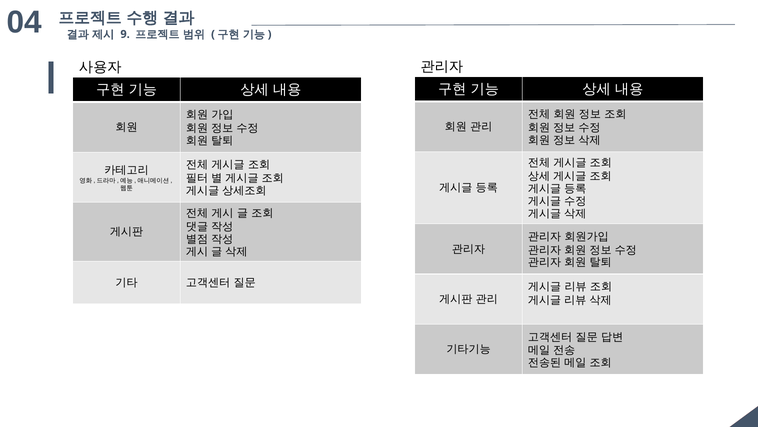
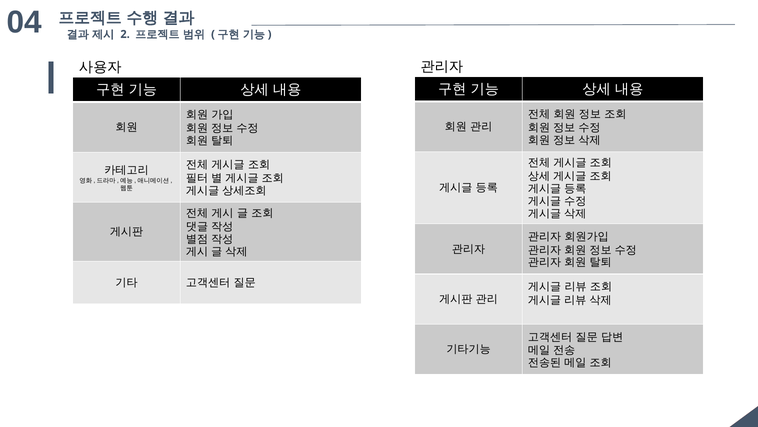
9: 9 -> 2
